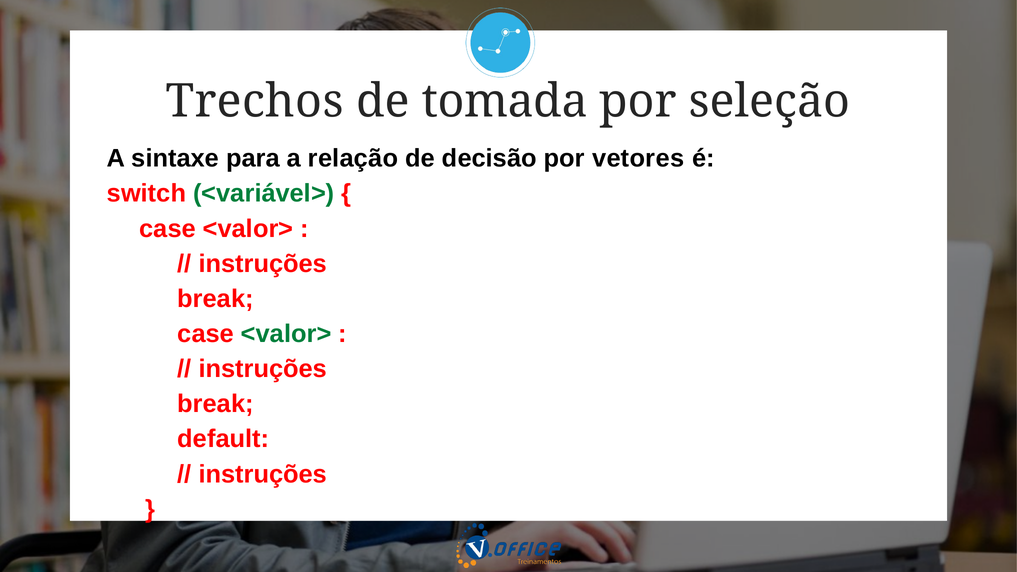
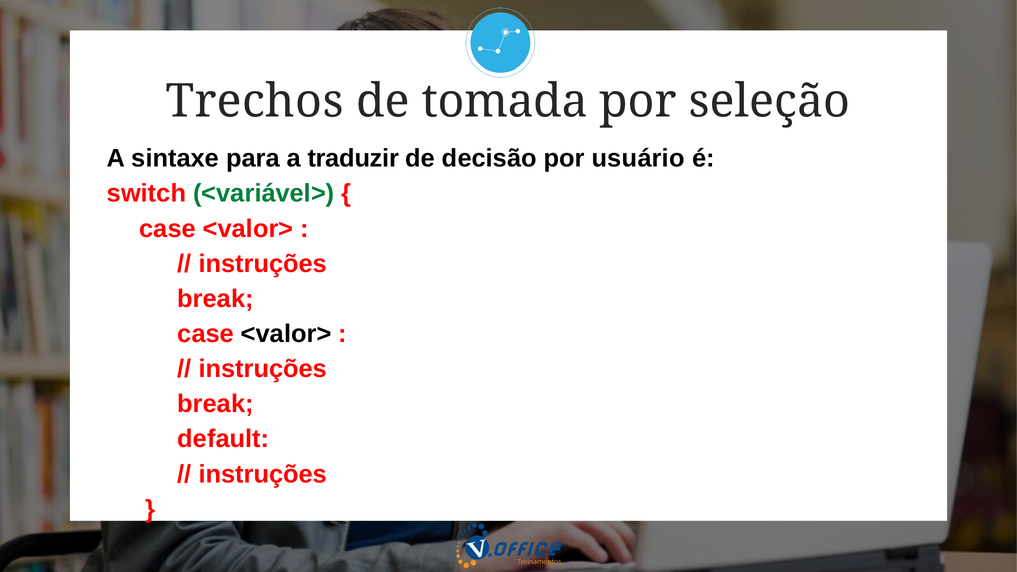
relação: relação -> traduzir
vetores: vetores -> usuário
<valor> at (286, 334) colour: green -> black
